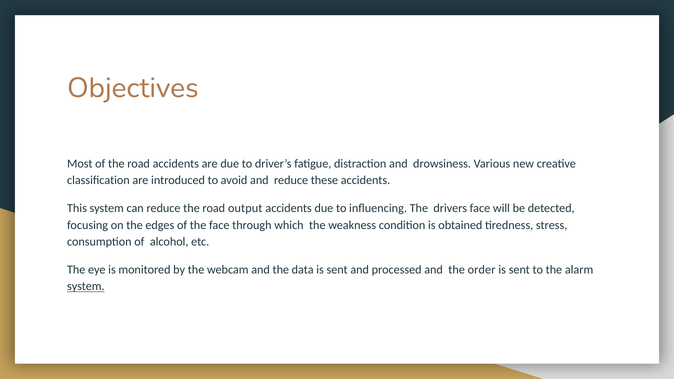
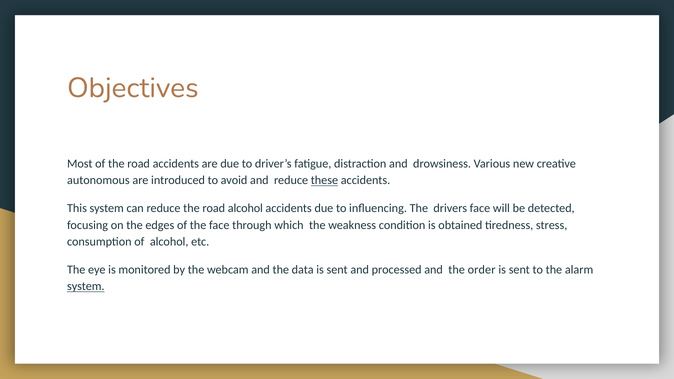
classiﬁcation: classiﬁcation -> autonomous
these underline: none -> present
road output: output -> alcohol
